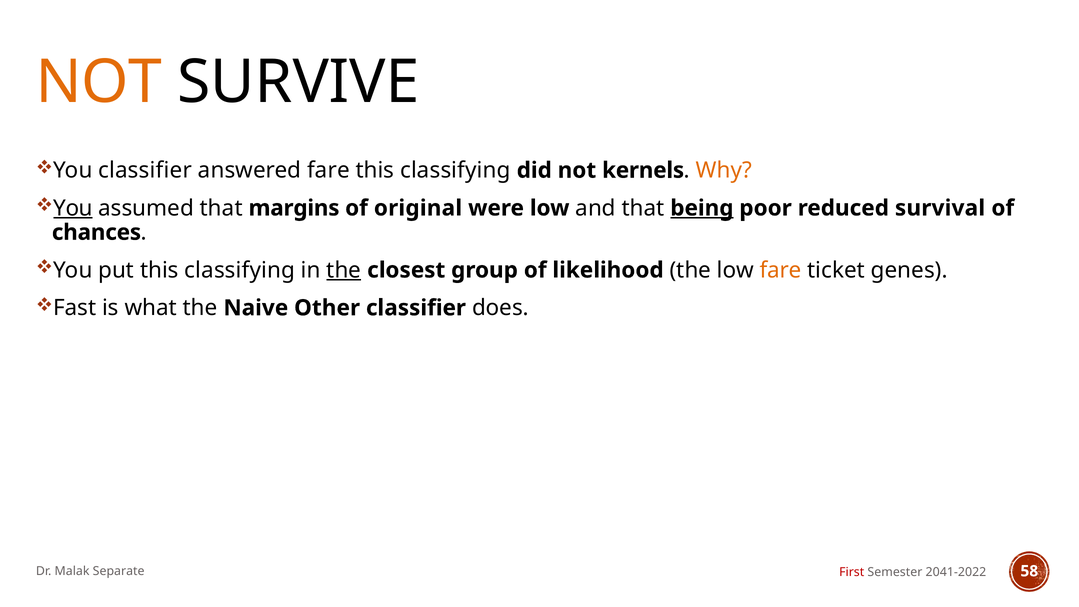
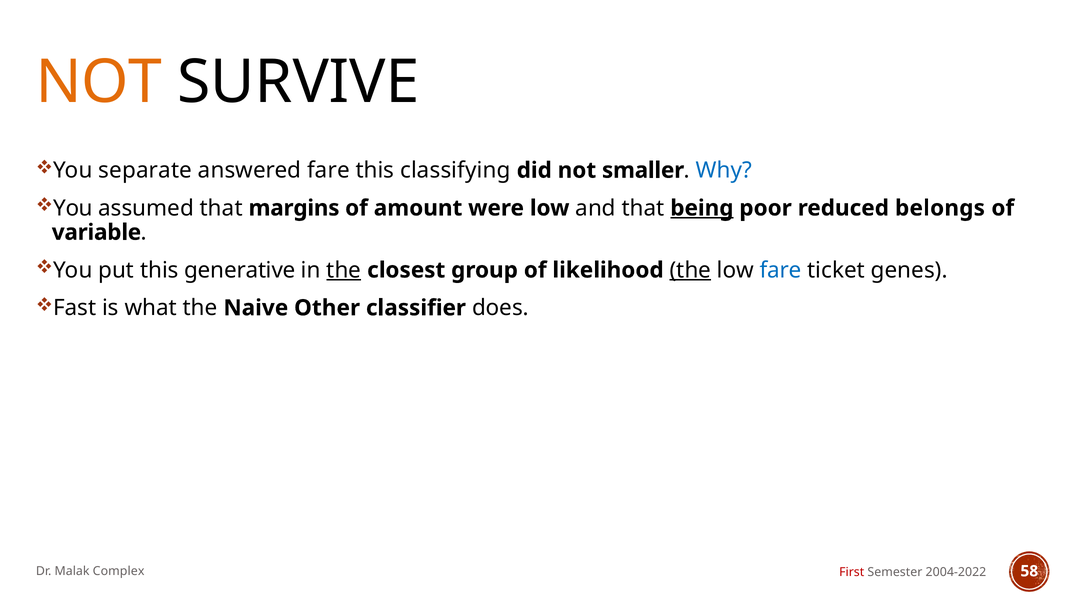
You classifier: classifier -> separate
kernels: kernels -> smaller
Why colour: orange -> blue
You at (73, 208) underline: present -> none
original: original -> amount
survival: survival -> belongs
chances: chances -> variable
put this classifying: classifying -> generative
the at (690, 270) underline: none -> present
fare at (781, 270) colour: orange -> blue
Separate: Separate -> Complex
2041-2022: 2041-2022 -> 2004-2022
